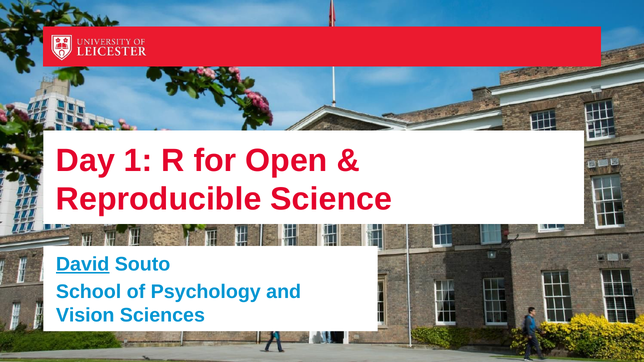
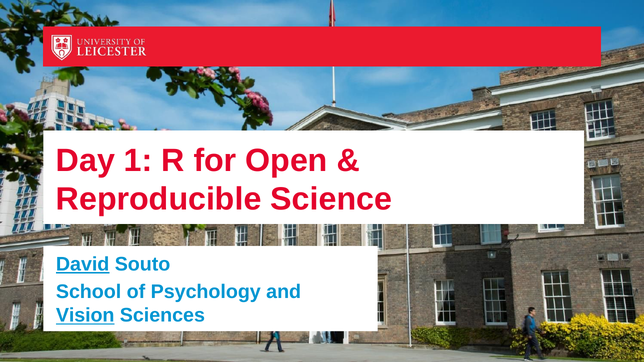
Vision underline: none -> present
